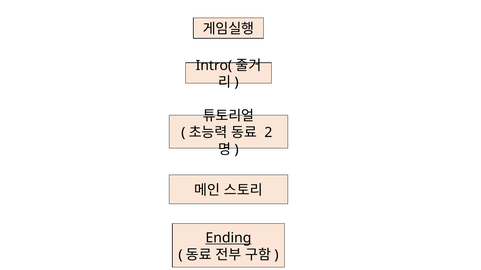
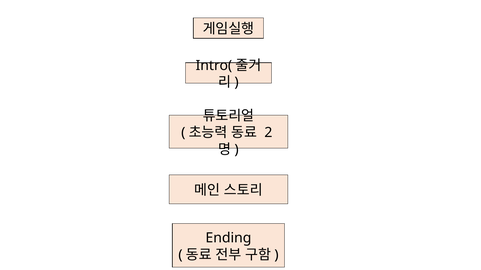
Ending underline: present -> none
